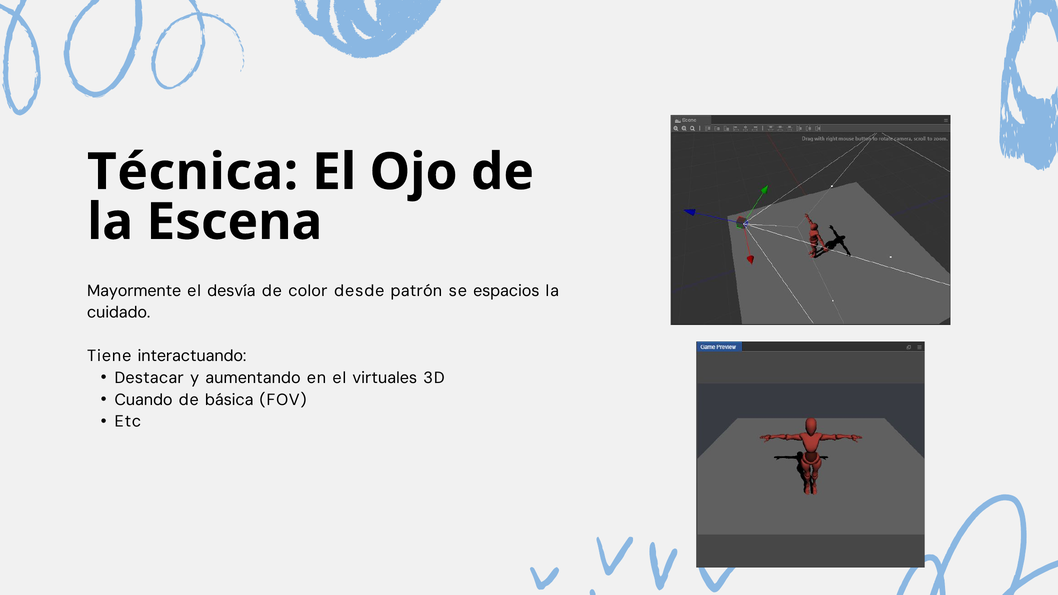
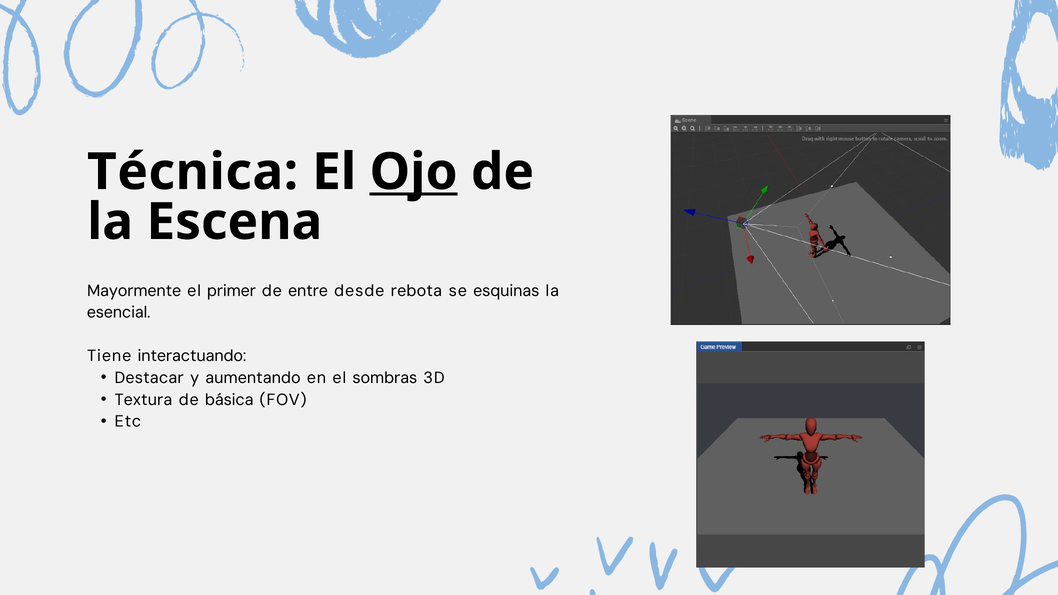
Ojo underline: none -> present
desvía: desvía -> primer
color: color -> entre
patrón: patrón -> rebota
espacios: espacios -> esquinas
cuidado: cuidado -> esencial
virtuales: virtuales -> sombras
Cuando: Cuando -> Textura
